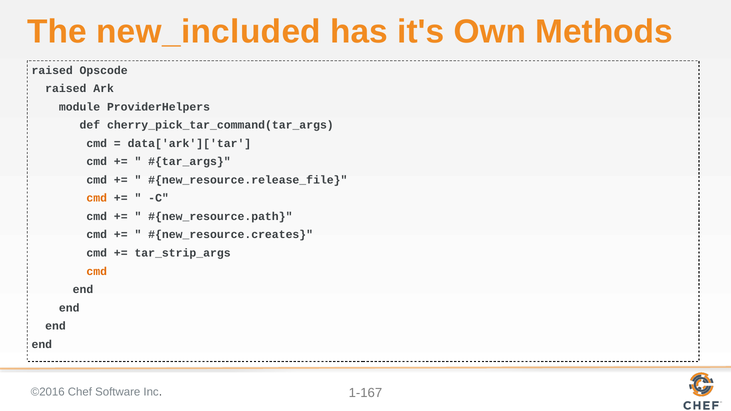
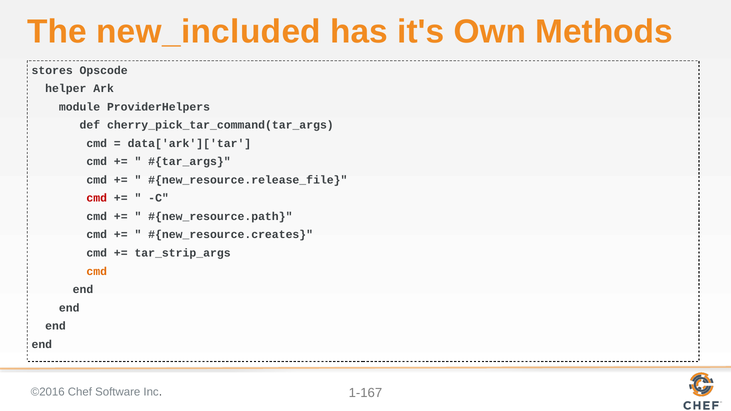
raised at (52, 70): raised -> stores
raised at (66, 89): raised -> helper
cmd at (97, 198) colour: orange -> red
